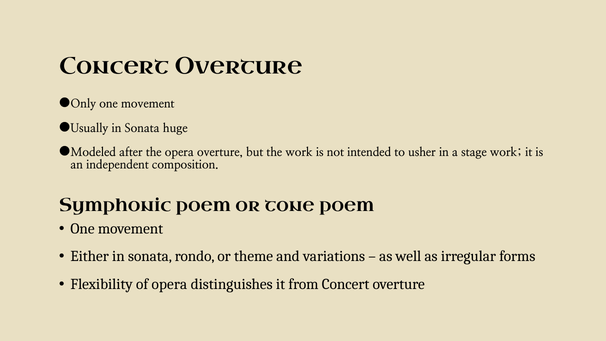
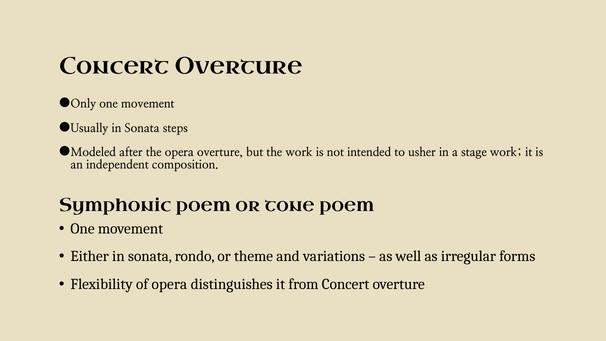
huge: huge -> steps
